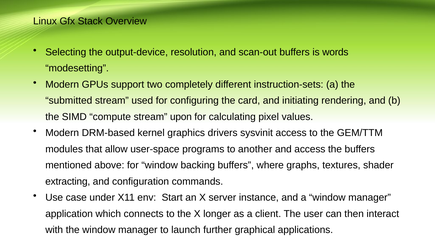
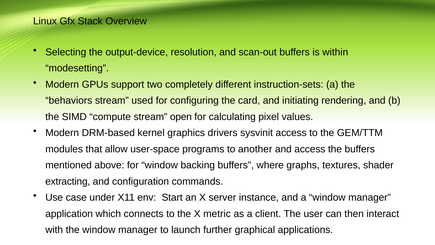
words: words -> within
submitted: submitted -> behaviors
upon: upon -> open
longer: longer -> metric
